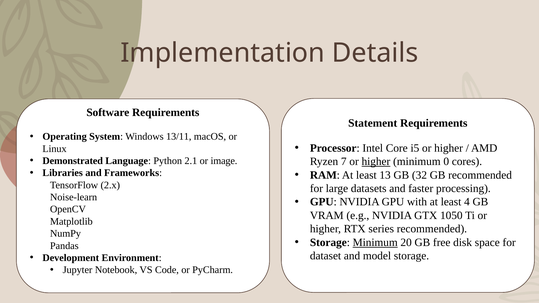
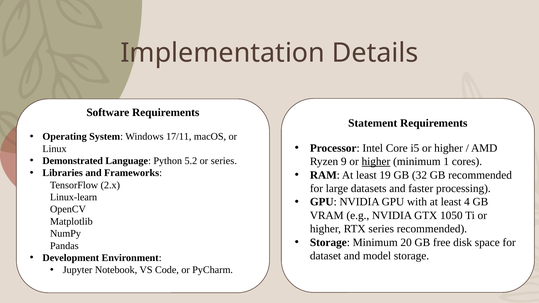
13/11: 13/11 -> 17/11
2.1: 2.1 -> 5.2
or image: image -> series
7: 7 -> 9
0: 0 -> 1
13: 13 -> 19
Noise-learn: Noise-learn -> Linux-learn
Minimum at (375, 243) underline: present -> none
